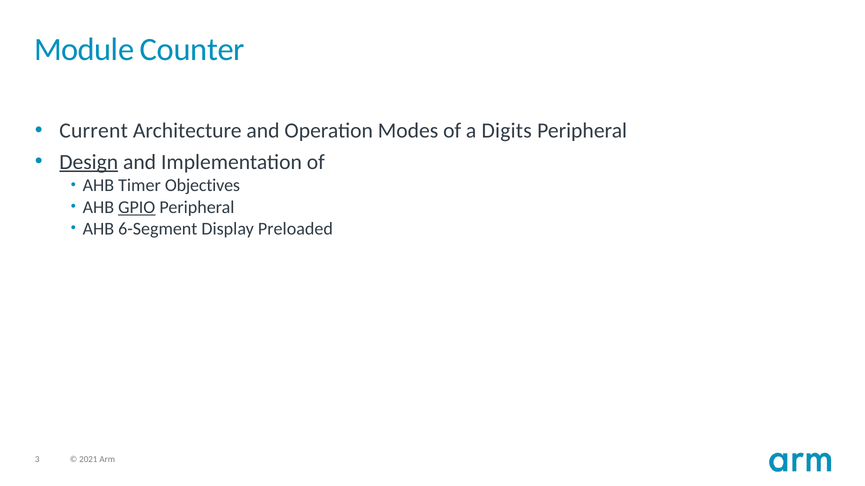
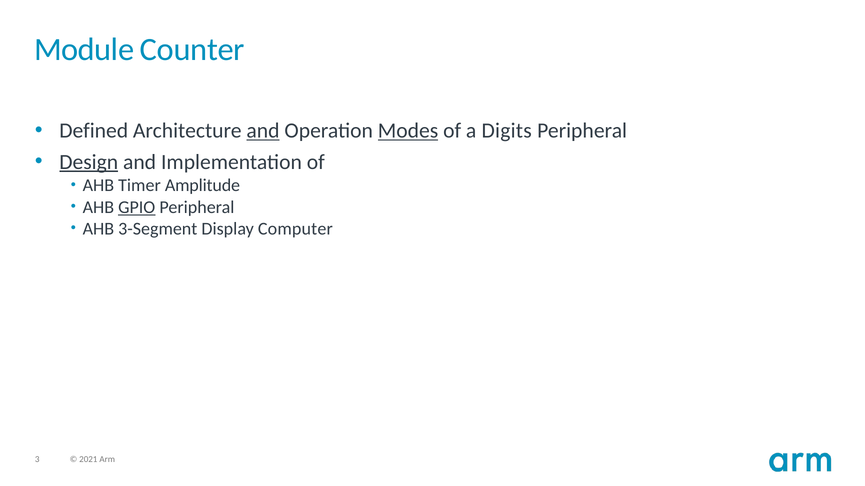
Current: Current -> Defined
and at (263, 131) underline: none -> present
Modes underline: none -> present
Objectives: Objectives -> Amplitude
6-Segment: 6-Segment -> 3-Segment
Preloaded: Preloaded -> Computer
